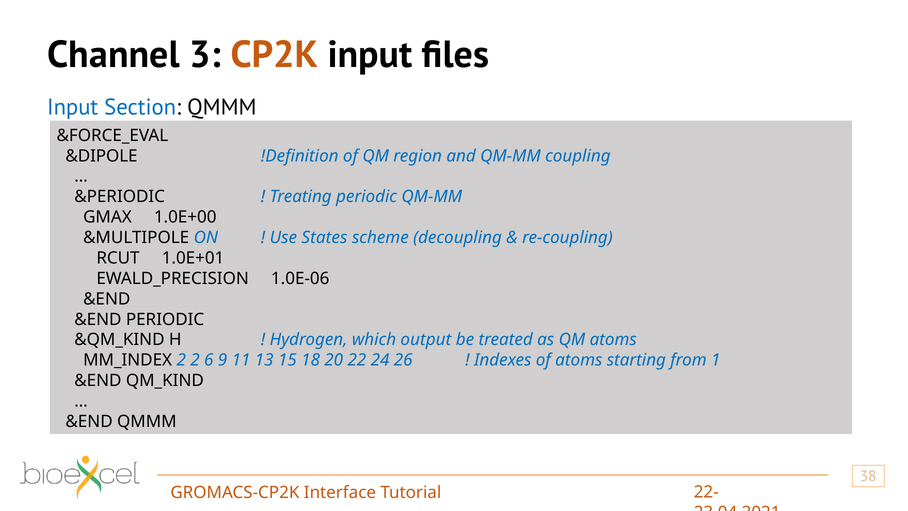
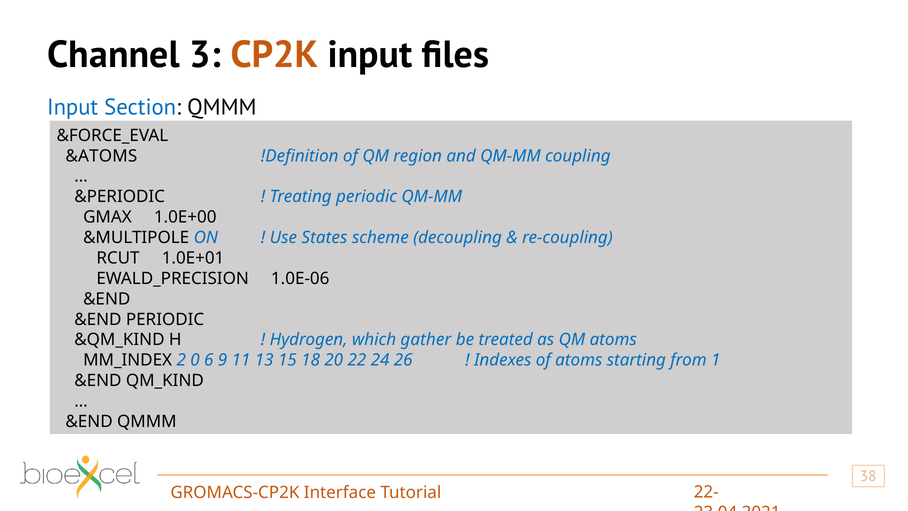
&DIPOLE: &DIPOLE -> &ATOMS
output: output -> gather
2 2: 2 -> 0
